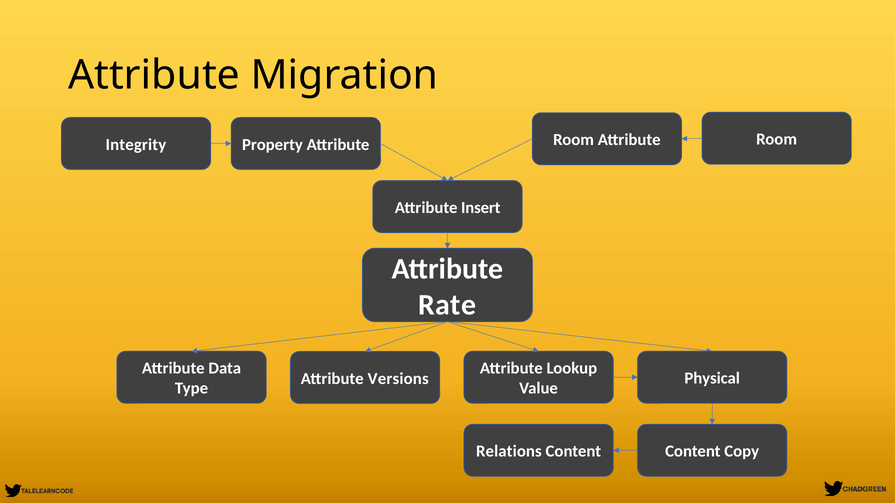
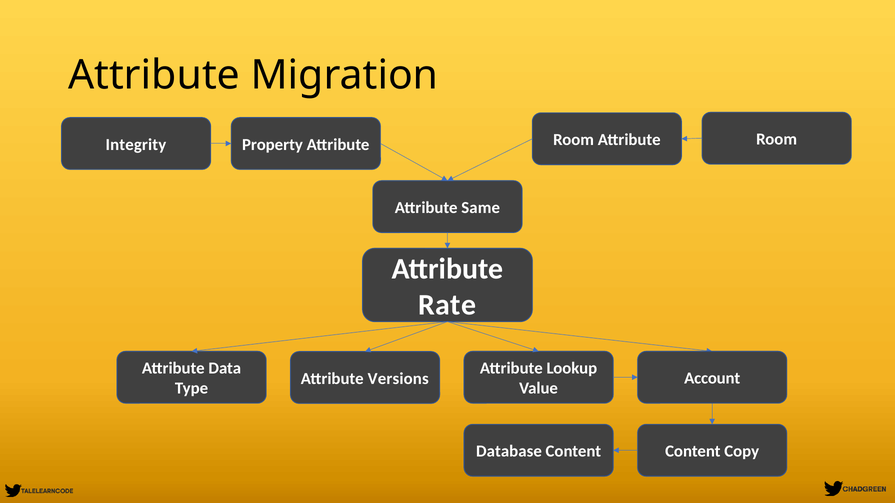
Insert: Insert -> Same
Physical: Physical -> Account
Relations: Relations -> Database
